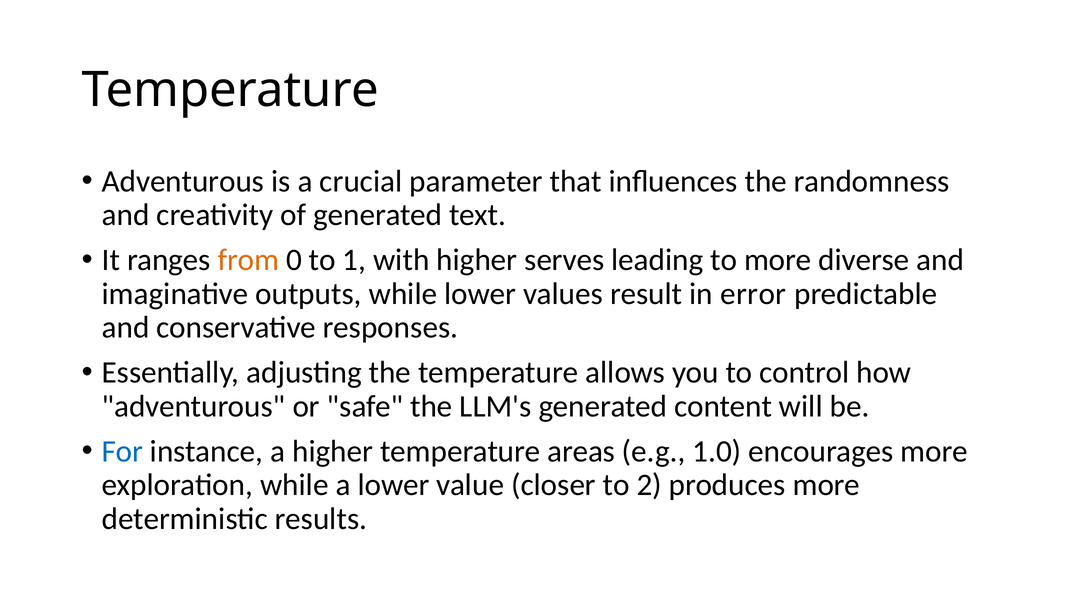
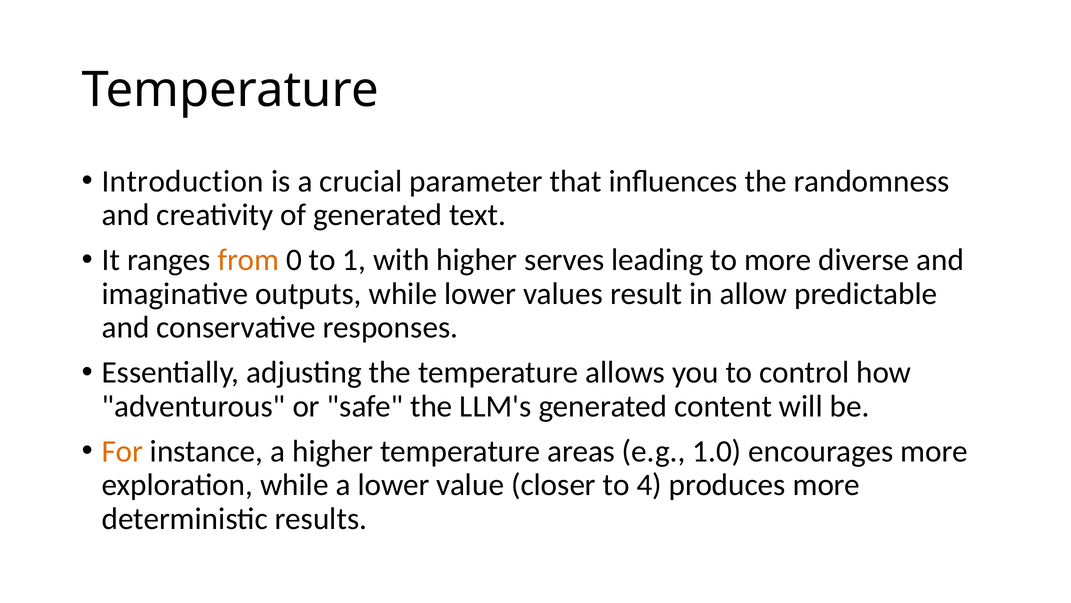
Adventurous at (183, 181): Adventurous -> Introduction
error: error -> allow
For colour: blue -> orange
2: 2 -> 4
